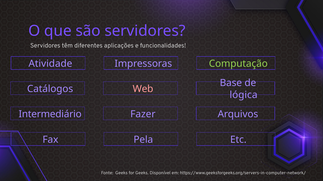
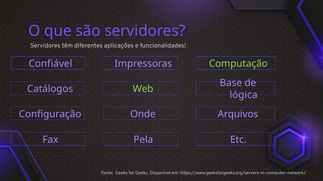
Atividade: Atividade -> Confiável
Web colour: pink -> light green
Intermediário: Intermediário -> Configuração
Fazer: Fazer -> Onde
